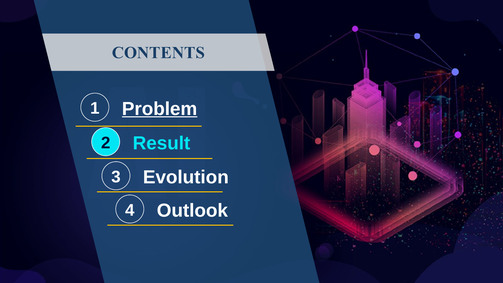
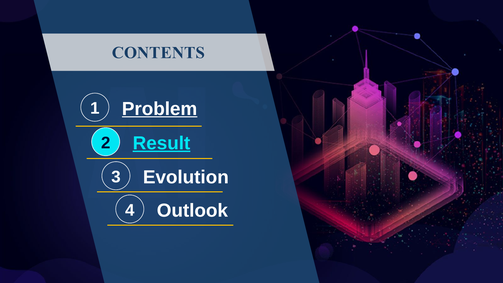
Result underline: none -> present
